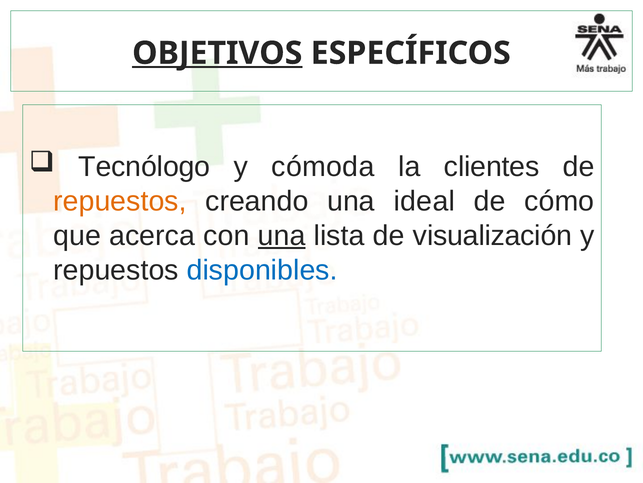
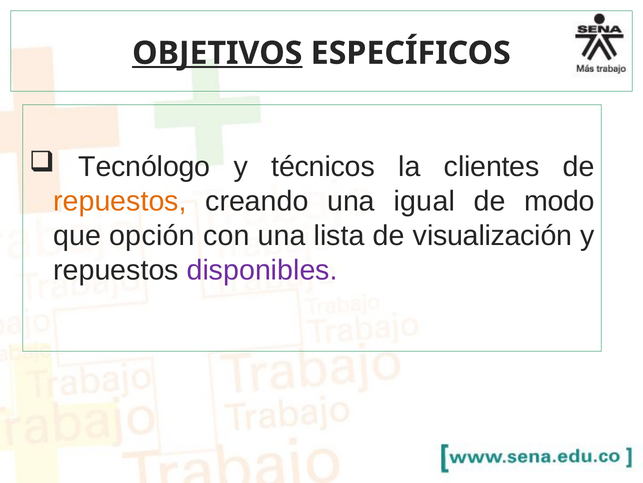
cómoda: cómoda -> técnicos
ideal: ideal -> igual
cómo: cómo -> modo
acerca: acerca -> opción
una at (282, 235) underline: present -> none
disponibles colour: blue -> purple
